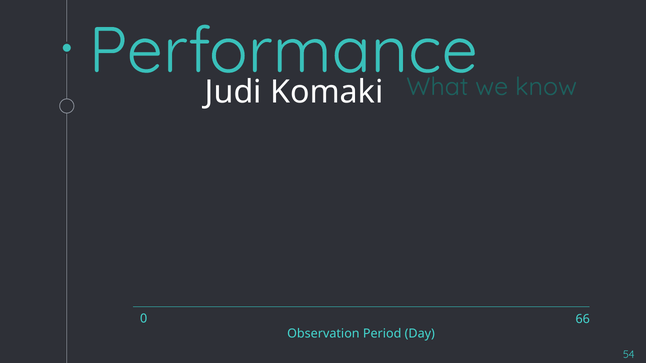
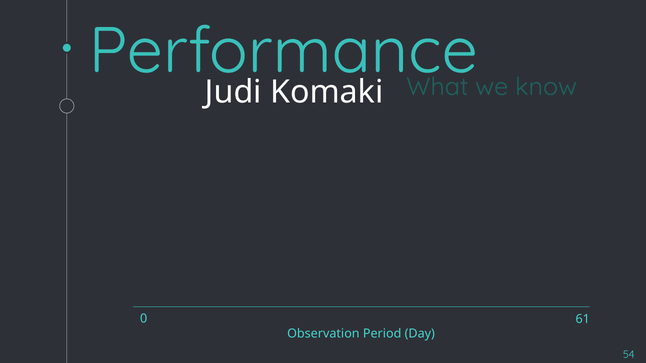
66: 66 -> 61
